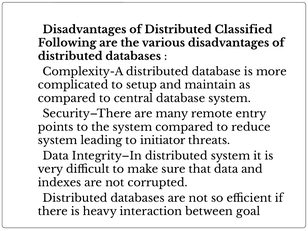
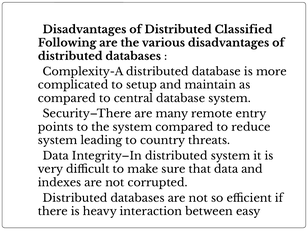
initiator: initiator -> country
goal: goal -> easy
